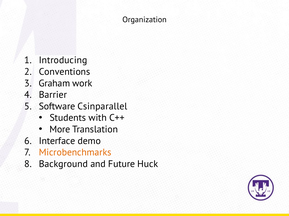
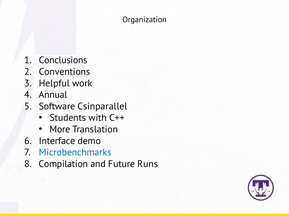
Introducing: Introducing -> Conclusions
Graham: Graham -> Helpful
Barrier: Barrier -> Annual
Microbenchmarks colour: orange -> blue
Background: Background -> Compilation
Huck: Huck -> Runs
